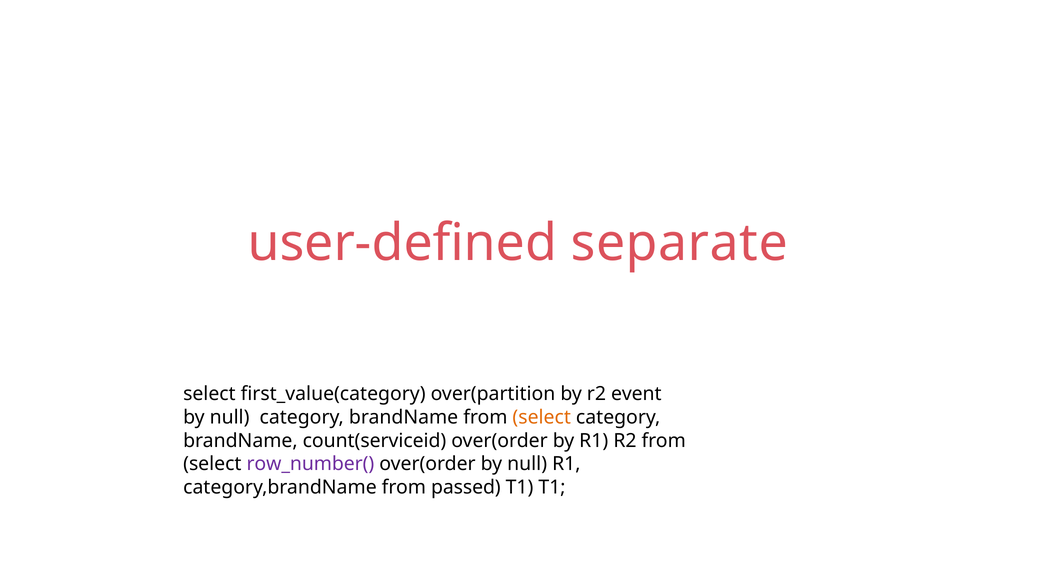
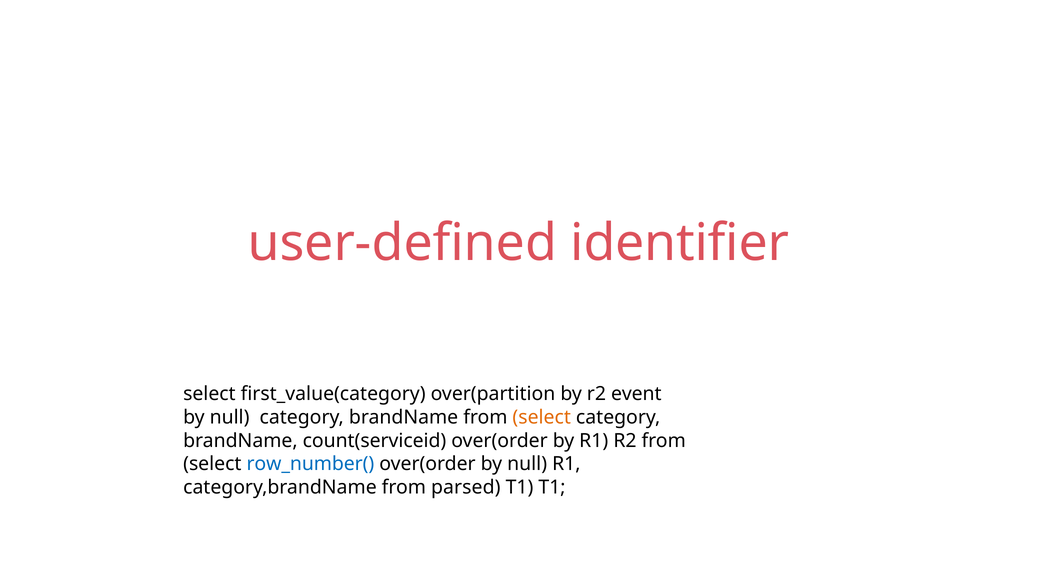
separate: separate -> identifier
row_number( colour: purple -> blue
passed: passed -> parsed
